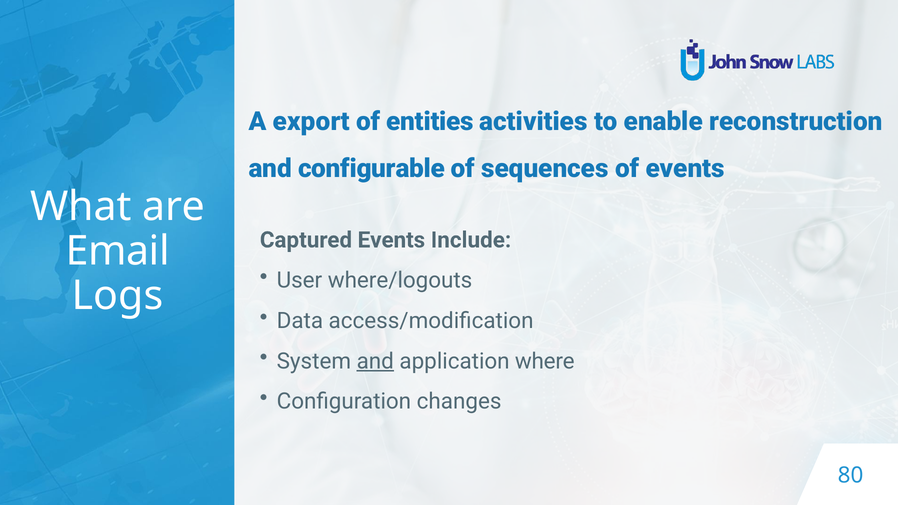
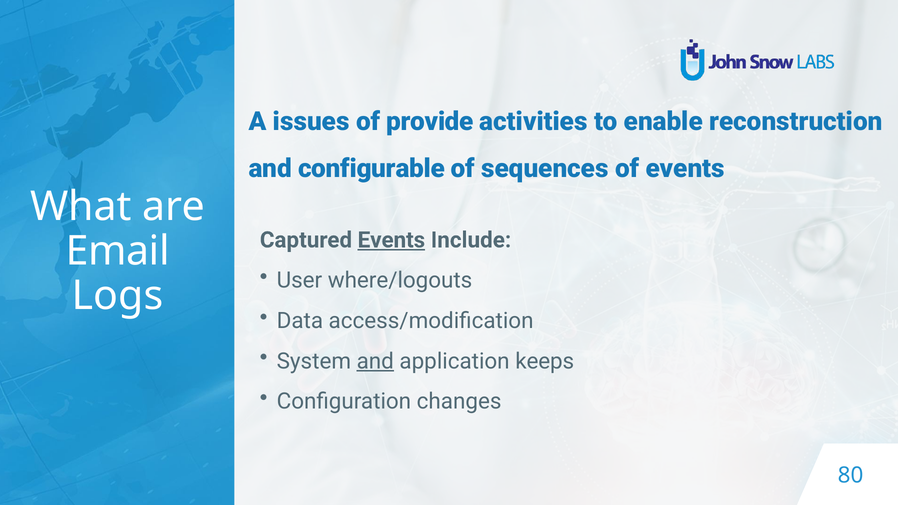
export: export -> issues
entities: entities -> provide
Events at (391, 240) underline: none -> present
where: where -> keeps
